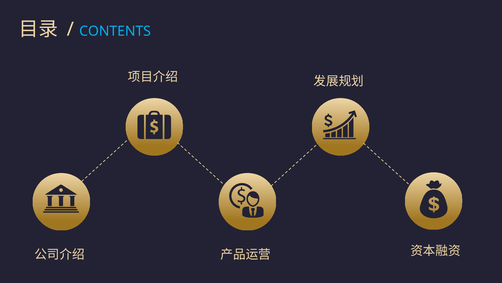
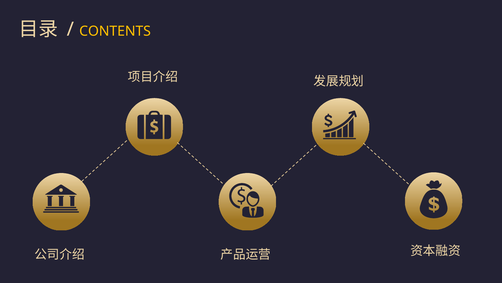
CONTENTS colour: light blue -> yellow
